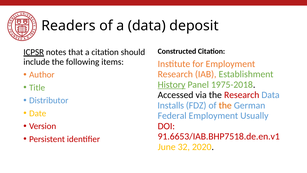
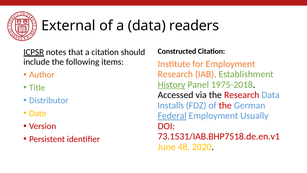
Readers: Readers -> External
deposit: deposit -> readers
the at (225, 105) colour: orange -> red
Federal underline: none -> present
91.6653/IAB.BHP7518.de.en.v1: 91.6653/IAB.BHP7518.de.en.v1 -> 73.1531/IAB.BHP7518.de.en.v1
32: 32 -> 48
